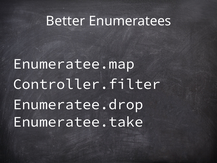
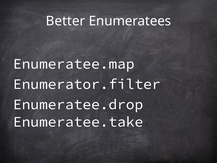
Controller.filter: Controller.filter -> Enumerator.filter
